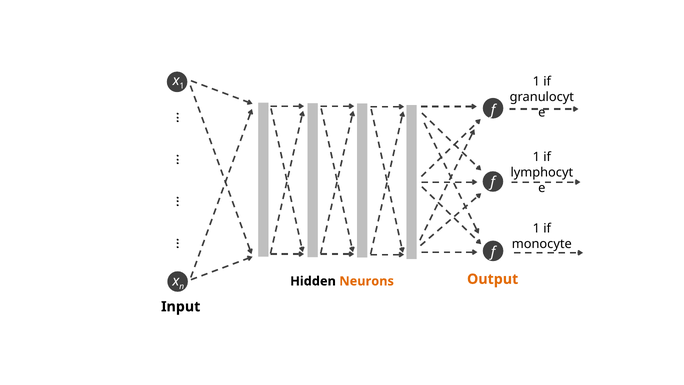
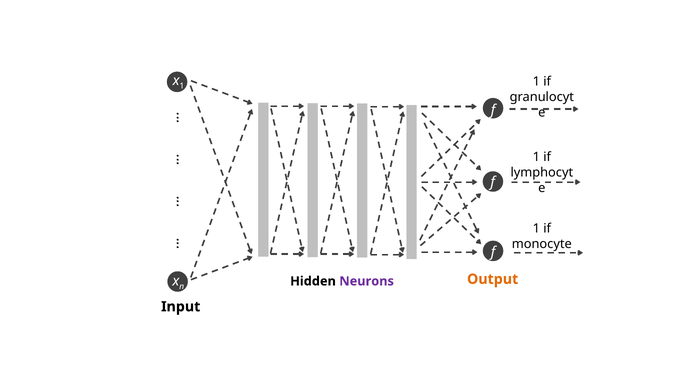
Neurons colour: orange -> purple
